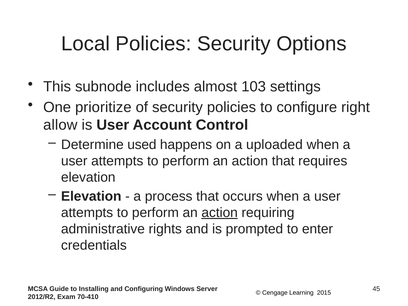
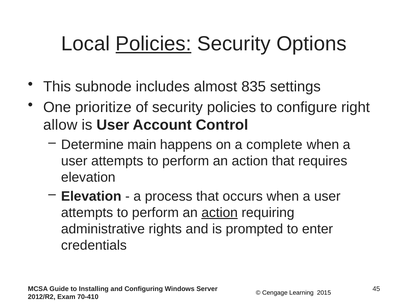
Policies at (153, 44) underline: none -> present
103: 103 -> 835
used: used -> main
uploaded: uploaded -> complete
